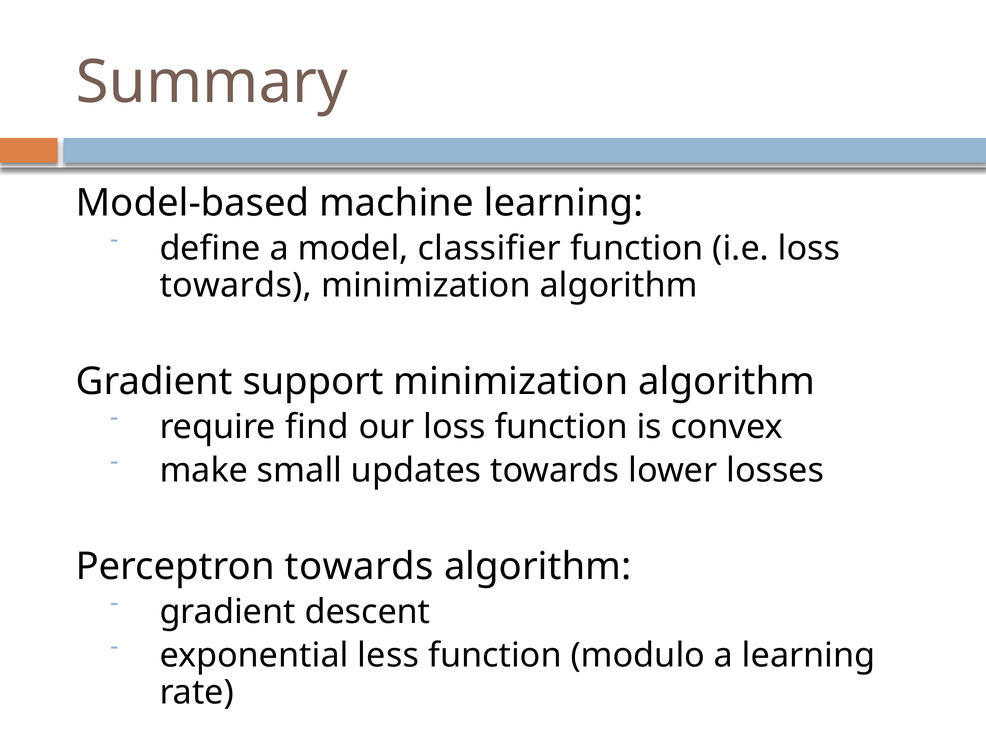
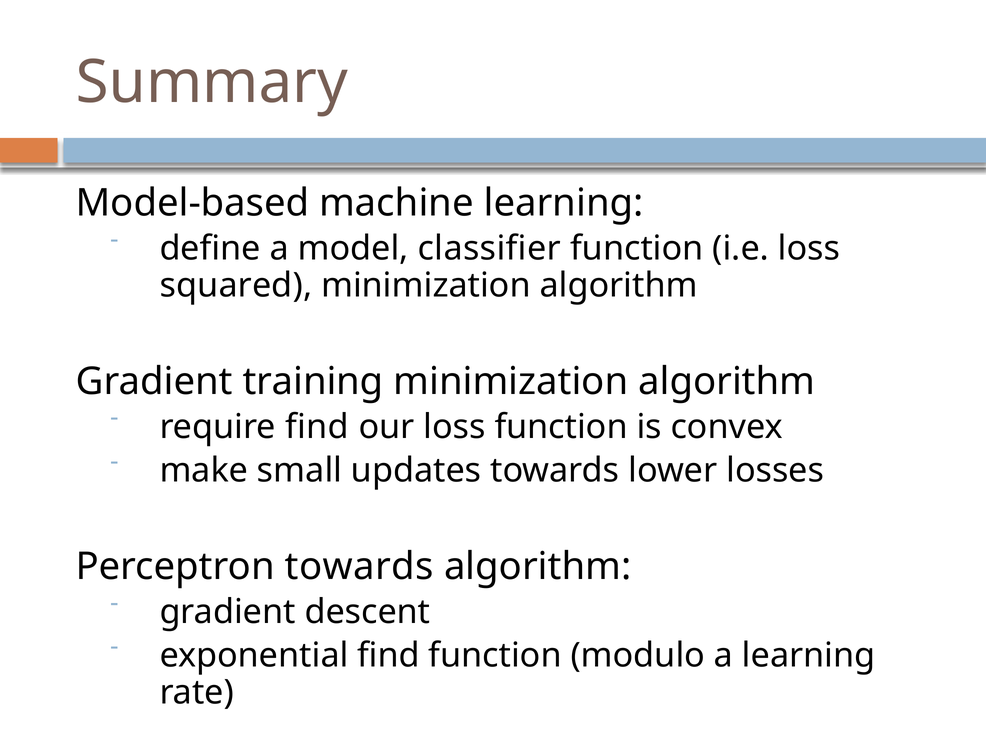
towards at (236, 285): towards -> squared
support: support -> training
exponential less: less -> find
